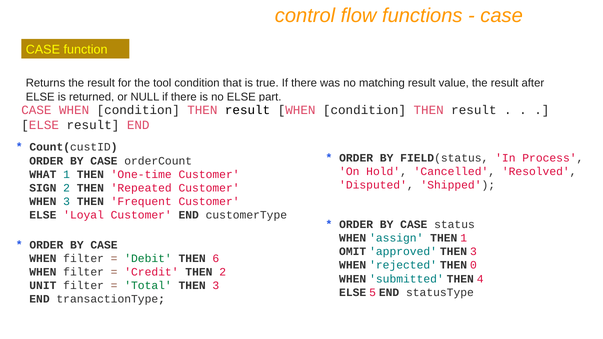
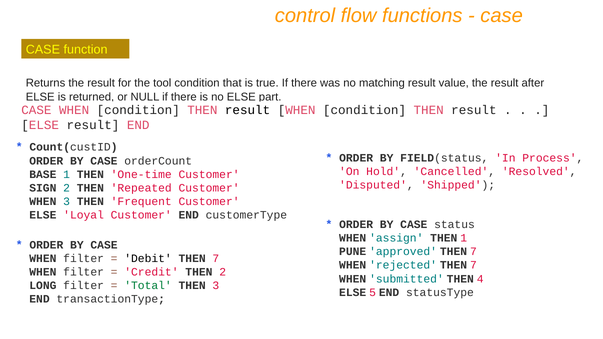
WHAT: WHAT -> BASE
OMIT: OMIT -> PUNE
approved THEN 3: 3 -> 7
Debit colour: green -> black
6 at (216, 259): 6 -> 7
rejected THEN 0: 0 -> 7
UNIT: UNIT -> LONG
